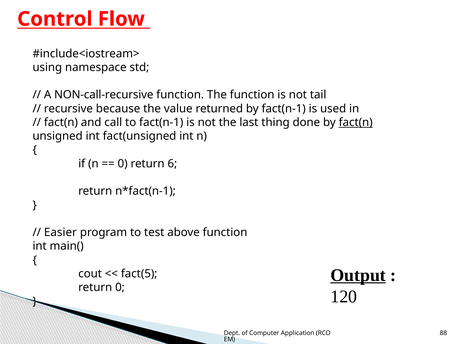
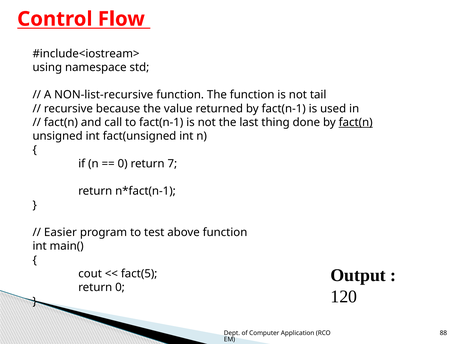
NON-call-recursive: NON-call-recursive -> NON-list-recursive
6: 6 -> 7
Output underline: present -> none
